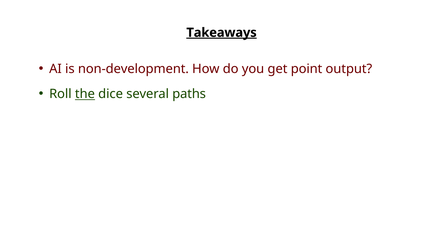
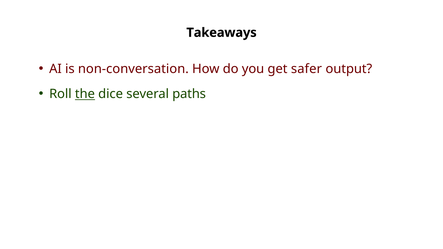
Takeaways underline: present -> none
non-development: non-development -> non-conversation
point: point -> safer
